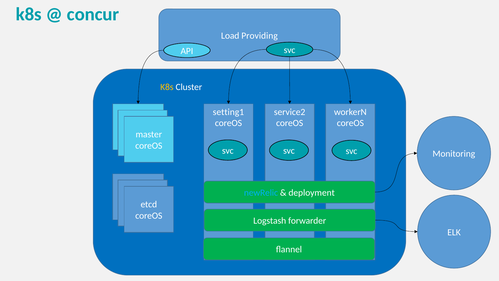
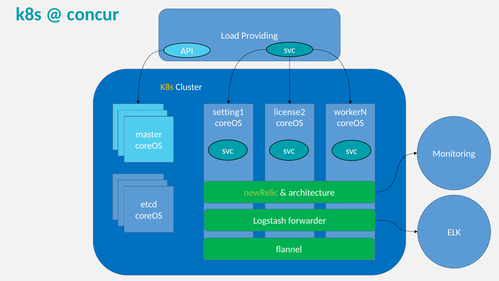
service2: service2 -> license2
newRelic colour: light blue -> light green
deployment: deployment -> architecture
